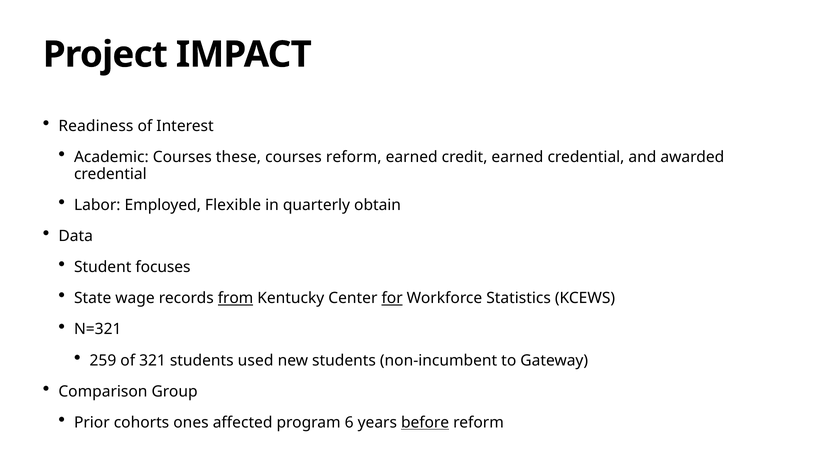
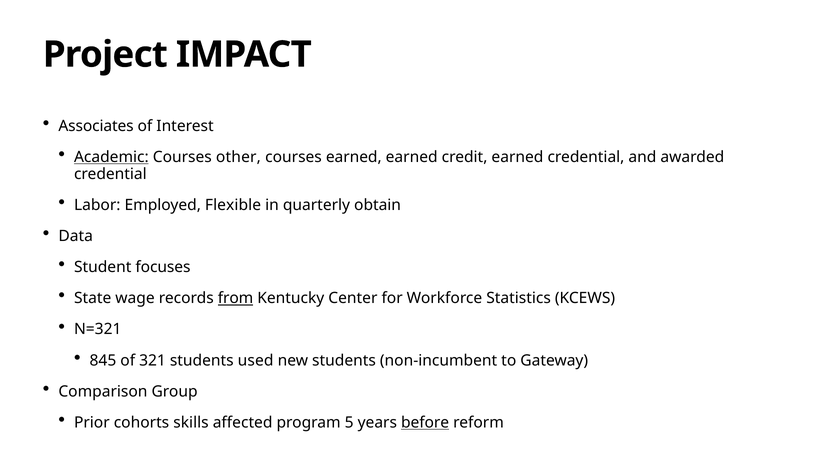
Readiness: Readiness -> Associates
Academic underline: none -> present
these: these -> other
courses reform: reform -> earned
for underline: present -> none
259: 259 -> 845
ones: ones -> skills
6: 6 -> 5
